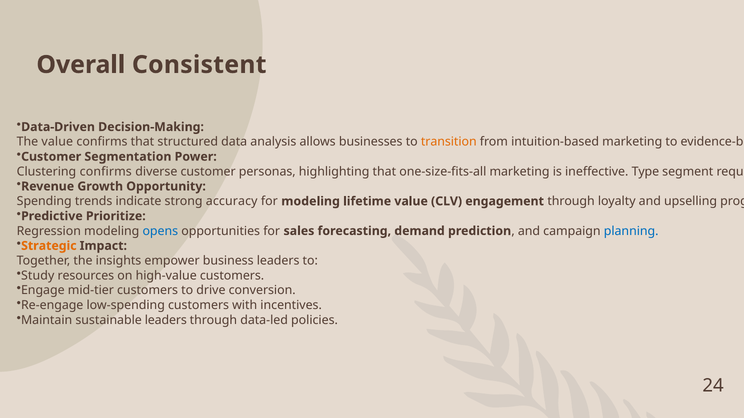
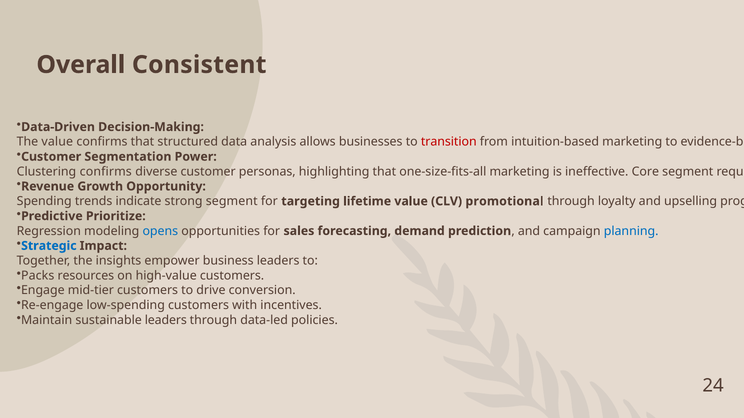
transition colour: orange -> red
Type: Type -> Core
strong accuracy: accuracy -> segment
for modeling: modeling -> targeting
CLV engagement: engagement -> promotional
Strategic colour: orange -> blue
Study: Study -> Packs
